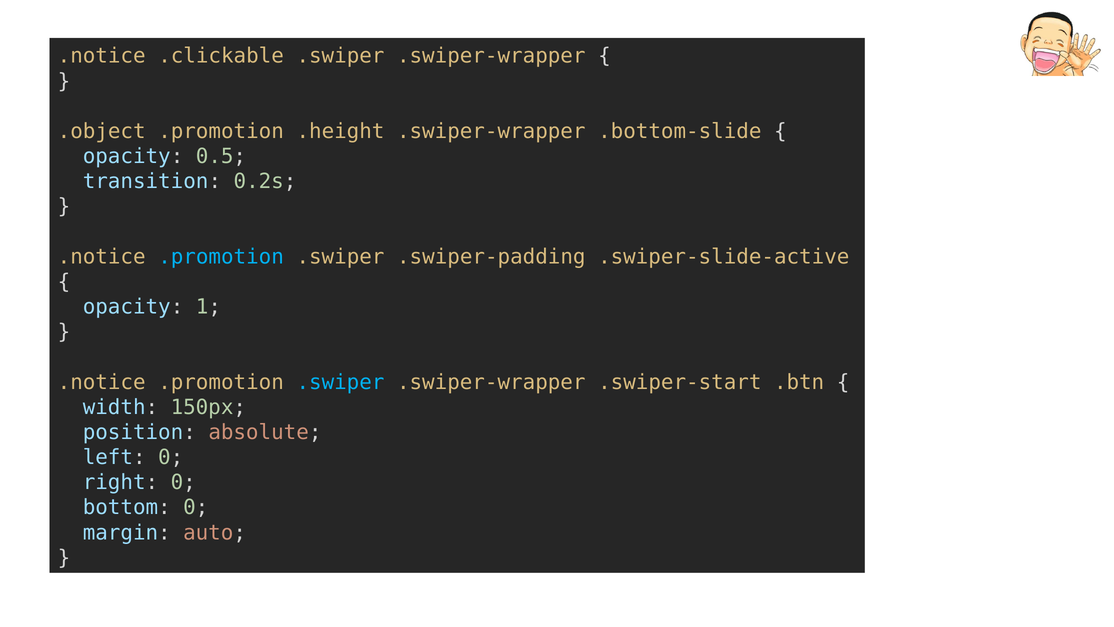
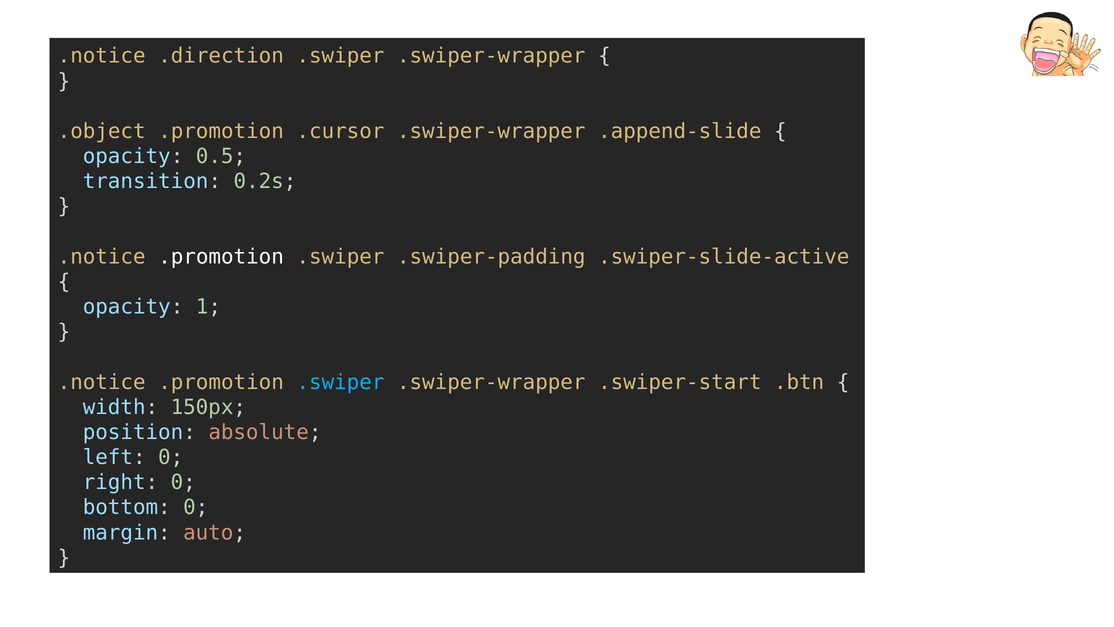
.clickable: .clickable -> .direction
.height: .height -> .cursor
.bottom-slide: .bottom-slide -> .append-slide
.promotion at (221, 257) colour: light blue -> white
